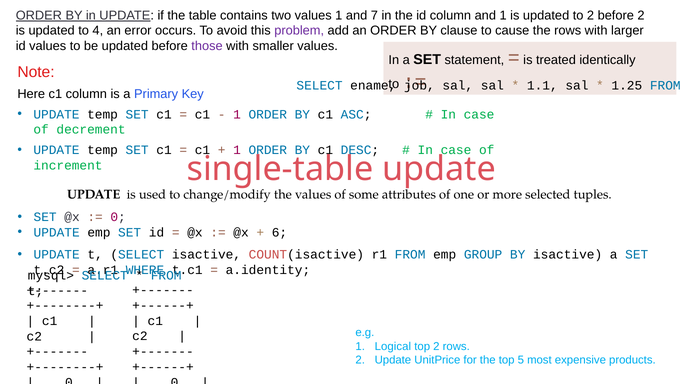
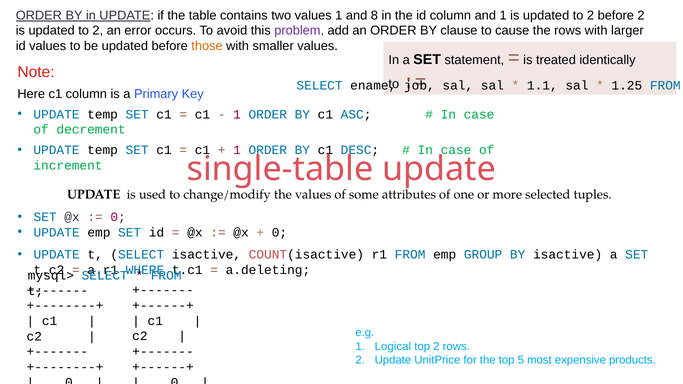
7: 7 -> 8
4 at (98, 31): 4 -> 2
those colour: purple -> orange
6 at (279, 233): 6 -> 0
a.identity: a.identity -> a.deleting
